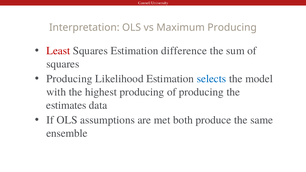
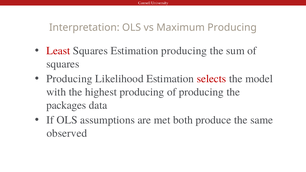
Estimation difference: difference -> producing
selects colour: blue -> red
estimates: estimates -> packages
ensemble: ensemble -> observed
